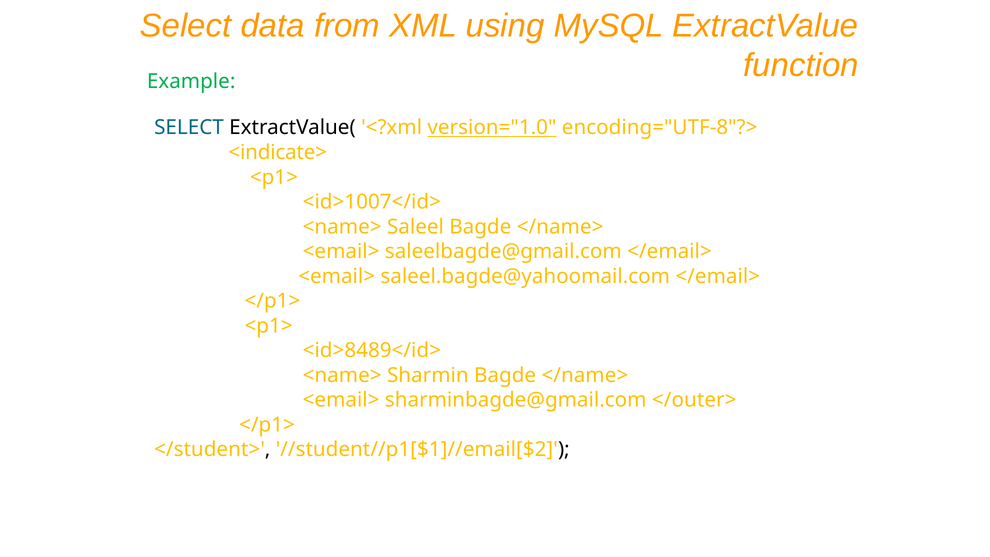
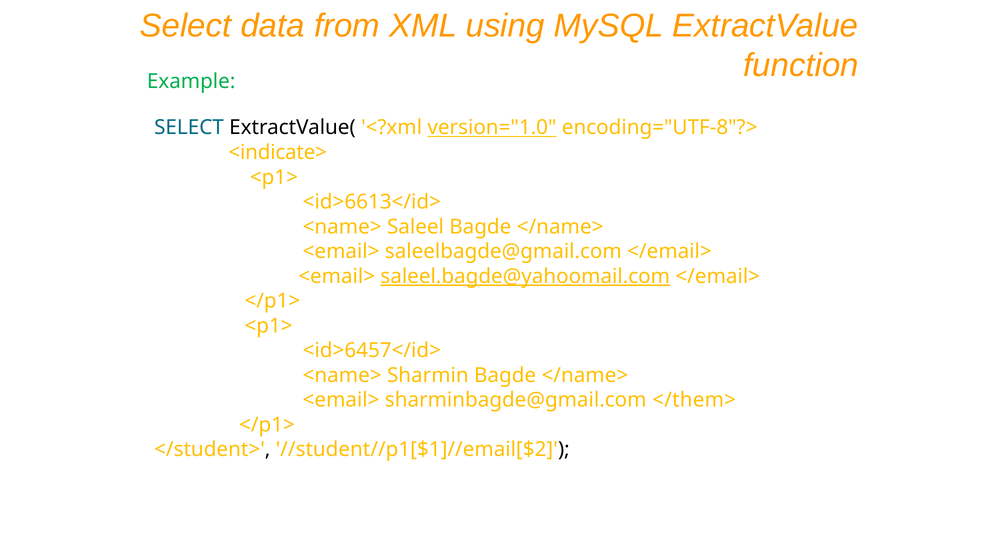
<id>1007</id>: <id>1007</id> -> <id>6613</id>
saleel.bagde@yahoomail.com underline: none -> present
<id>8489</id>: <id>8489</id> -> <id>6457</id>
</outer>: </outer> -> </them>
